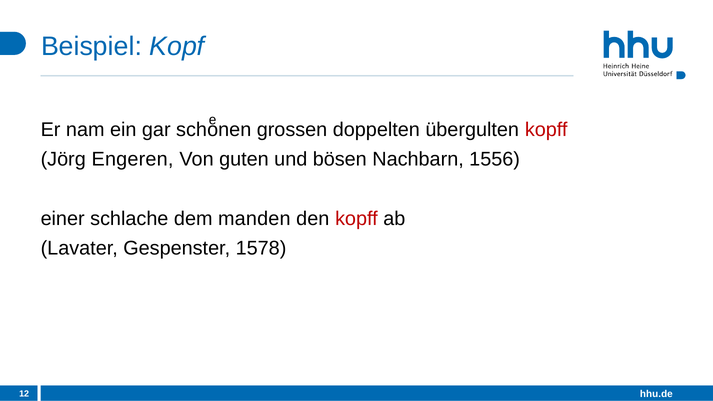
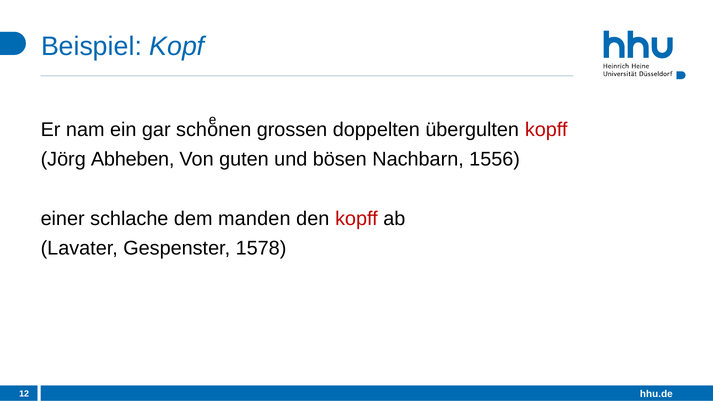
Engeren: Engeren -> Abheben
